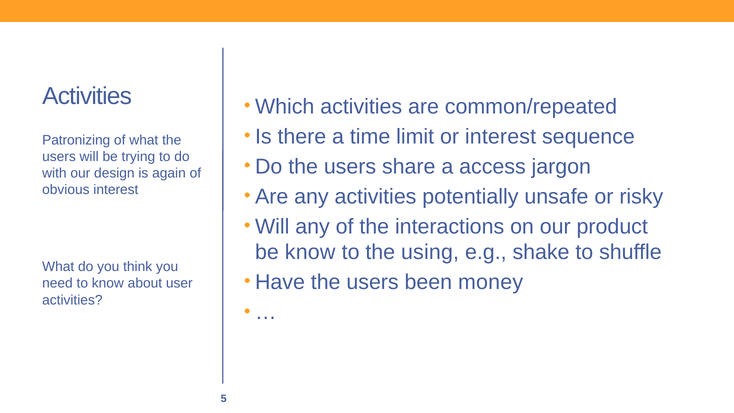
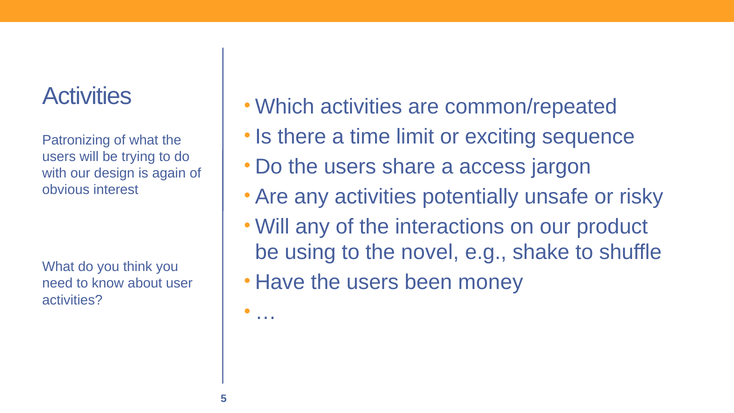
or interest: interest -> exciting
be know: know -> using
using: using -> novel
